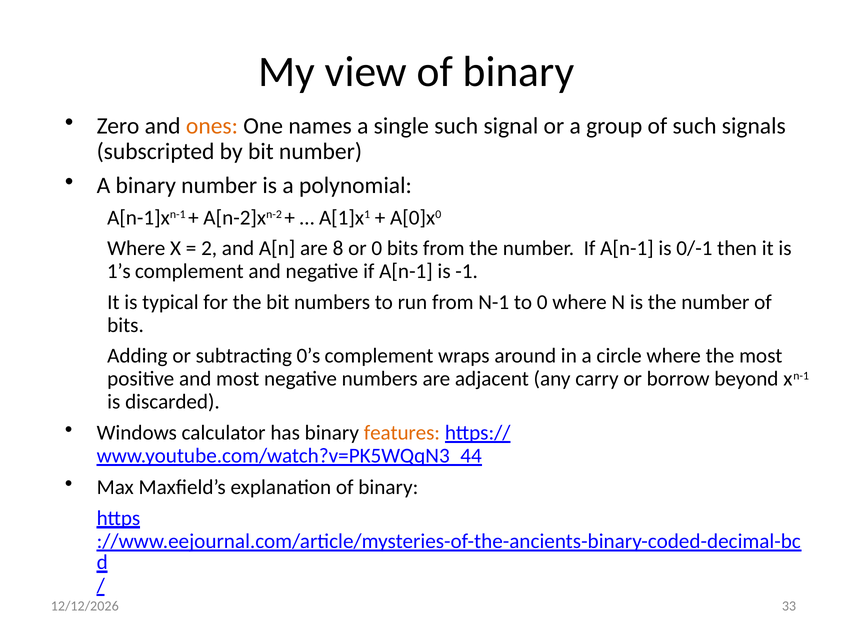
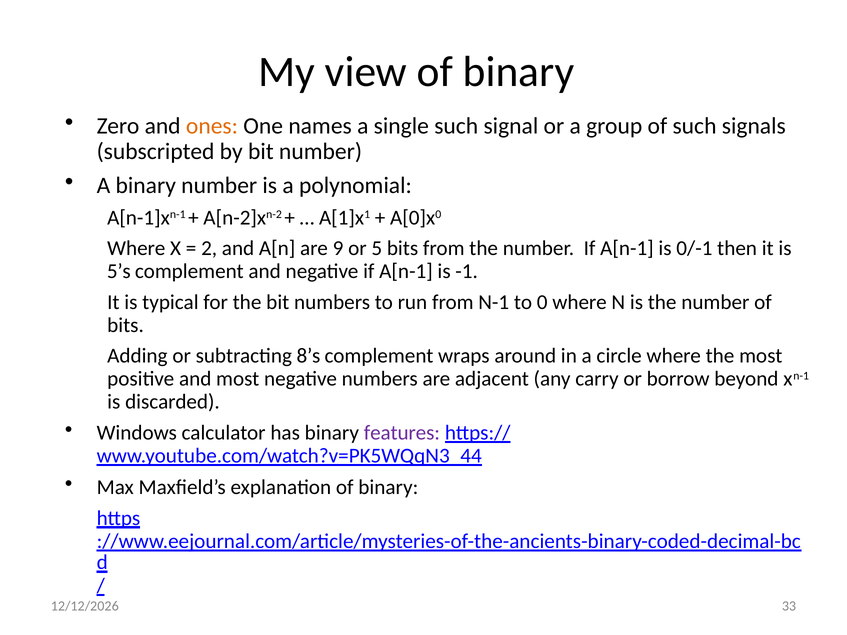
8: 8 -> 9
or 0: 0 -> 5
1’s: 1’s -> 5’s
0’s: 0’s -> 8’s
features colour: orange -> purple
